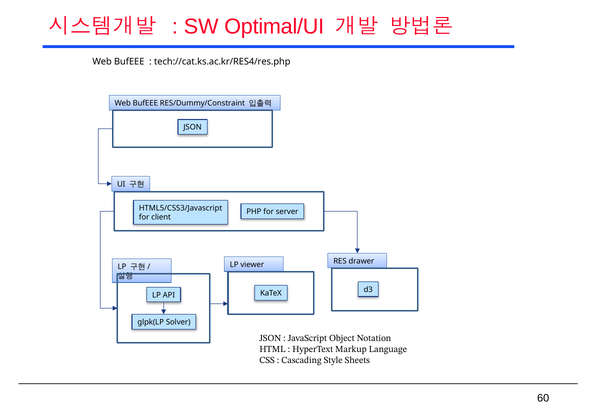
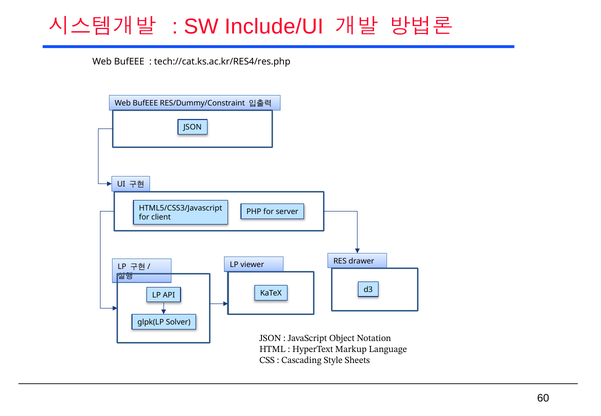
Optimal/UI: Optimal/UI -> Include/UI
